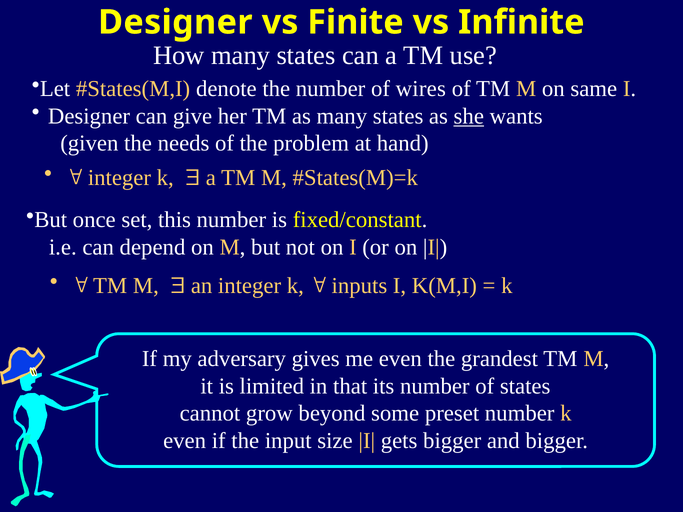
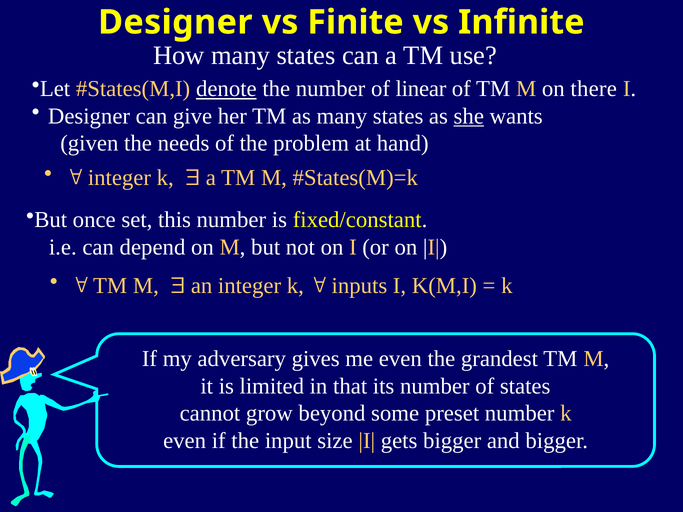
denote underline: none -> present
wires: wires -> linear
same: same -> there
